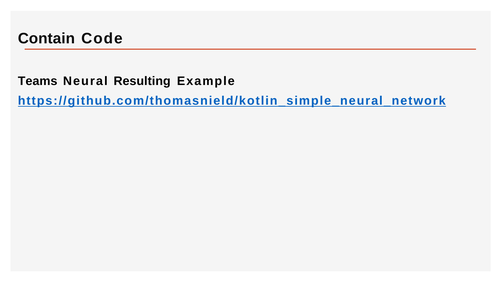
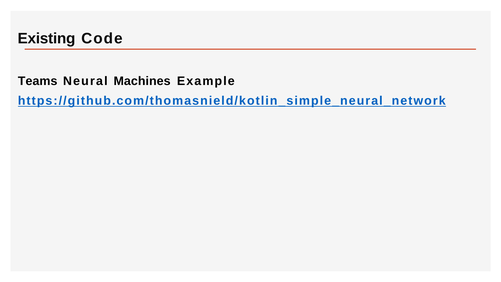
Contain: Contain -> Existing
Resulting: Resulting -> Machines
